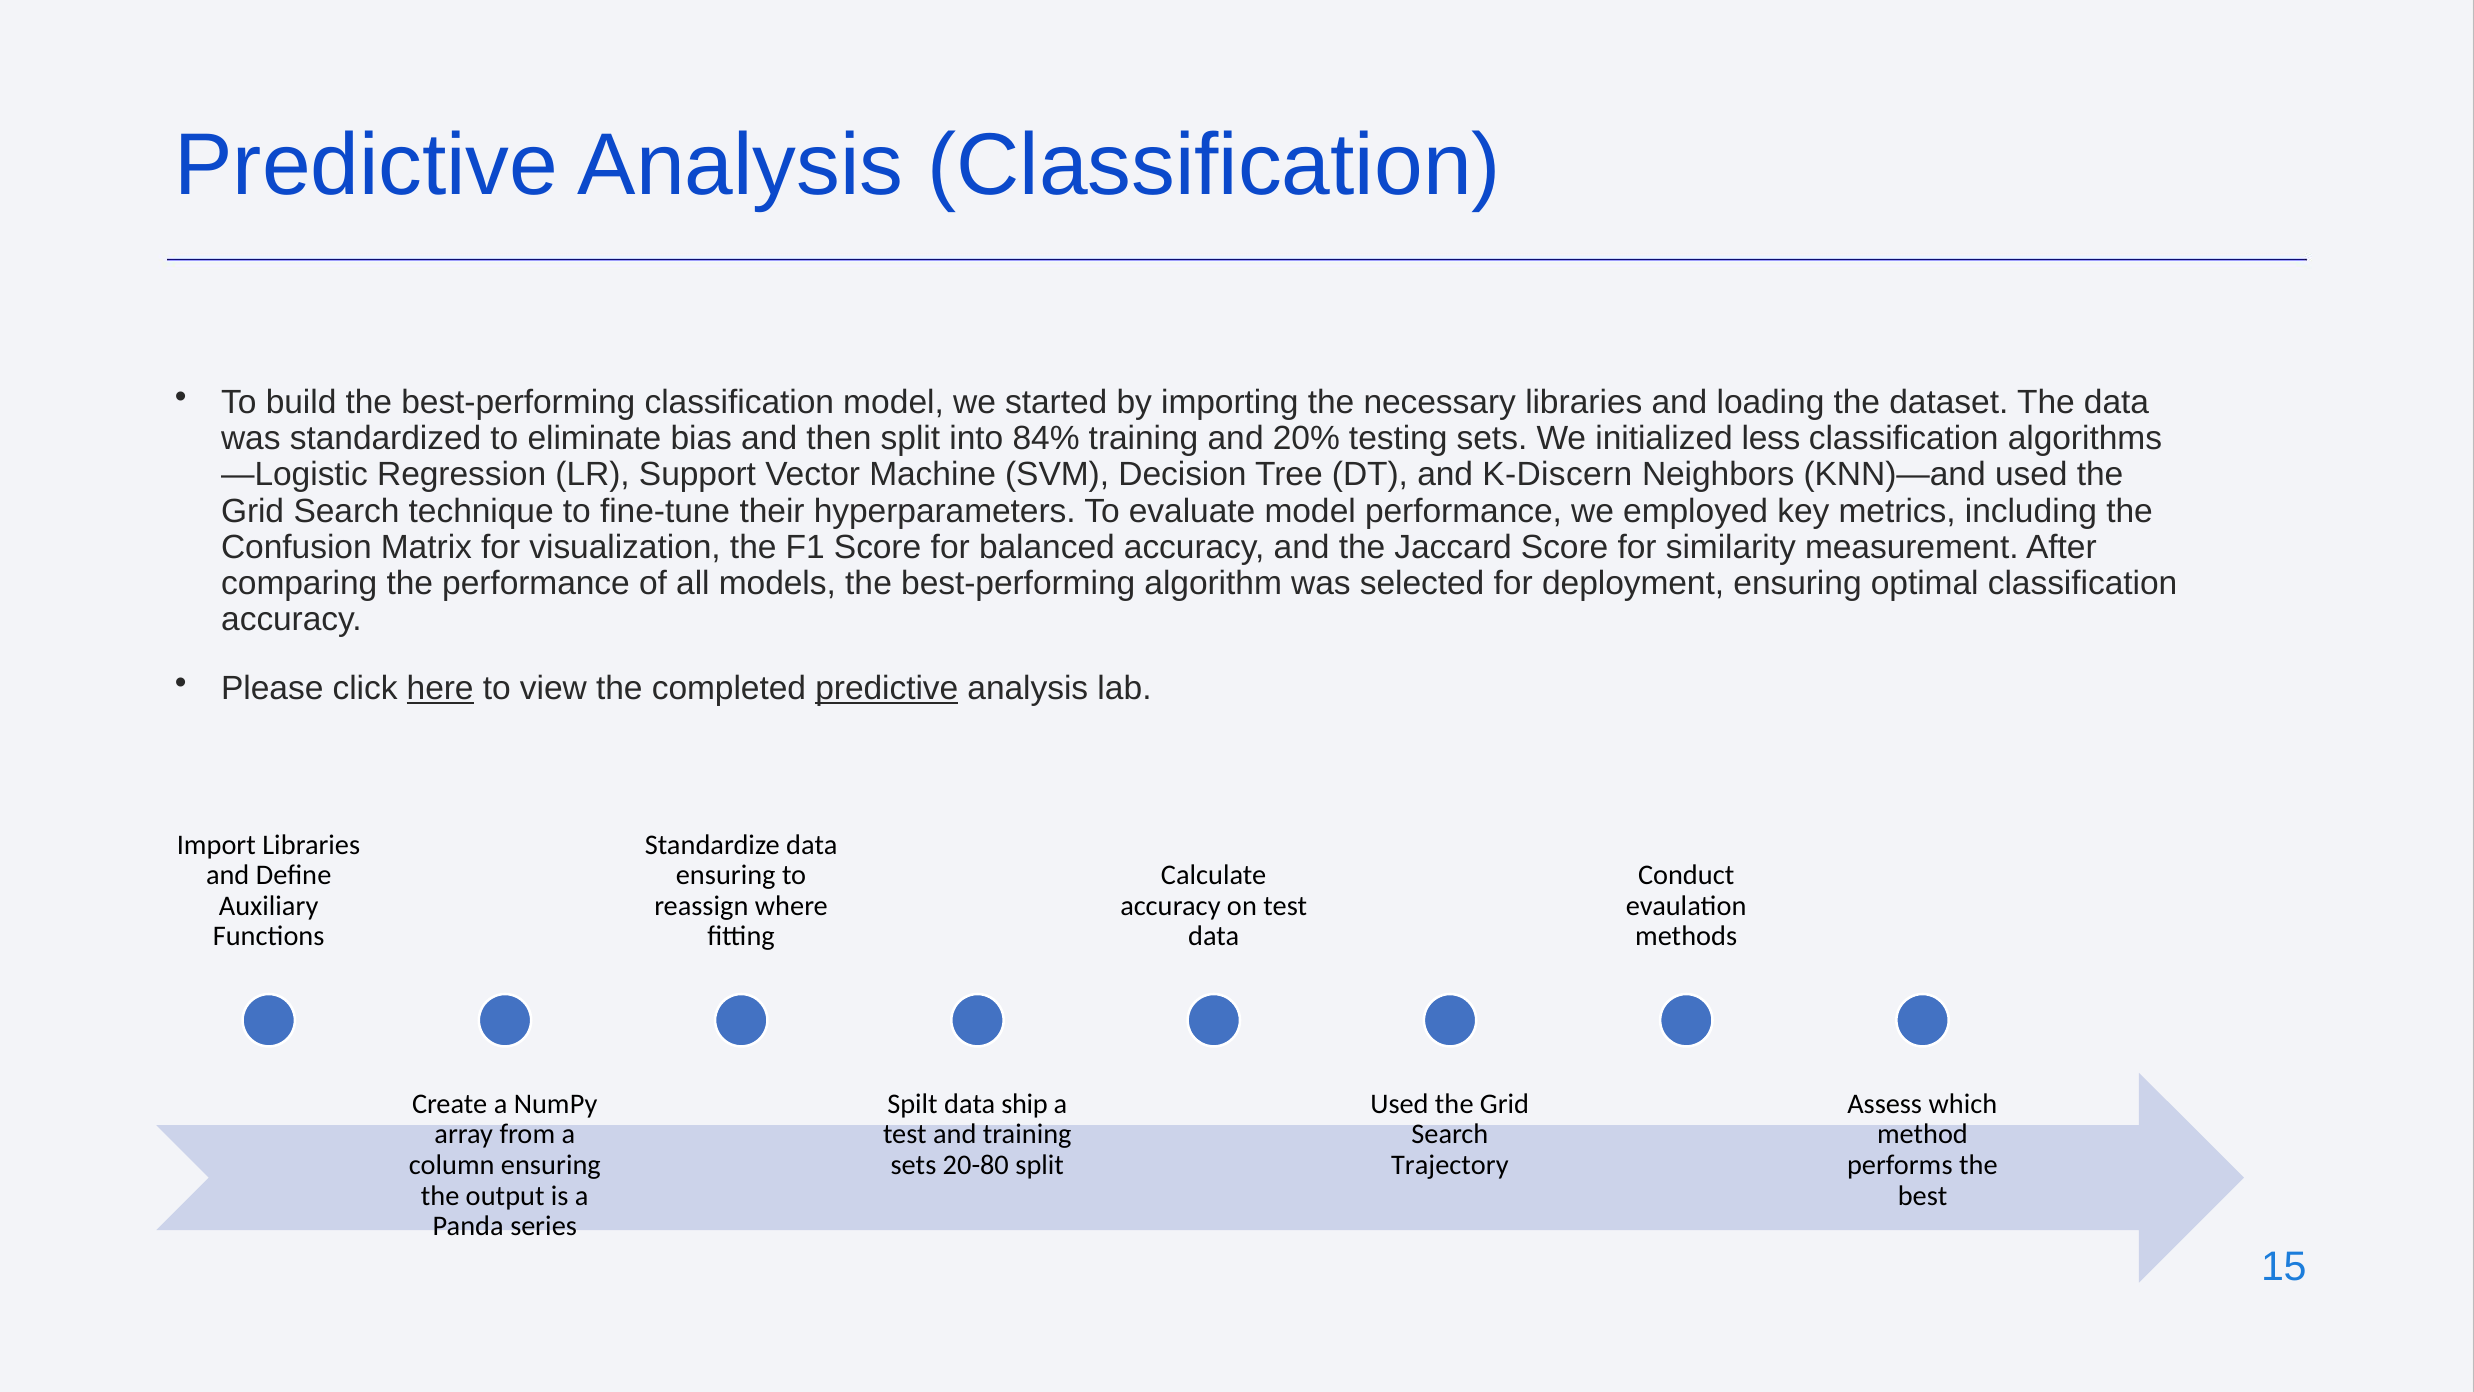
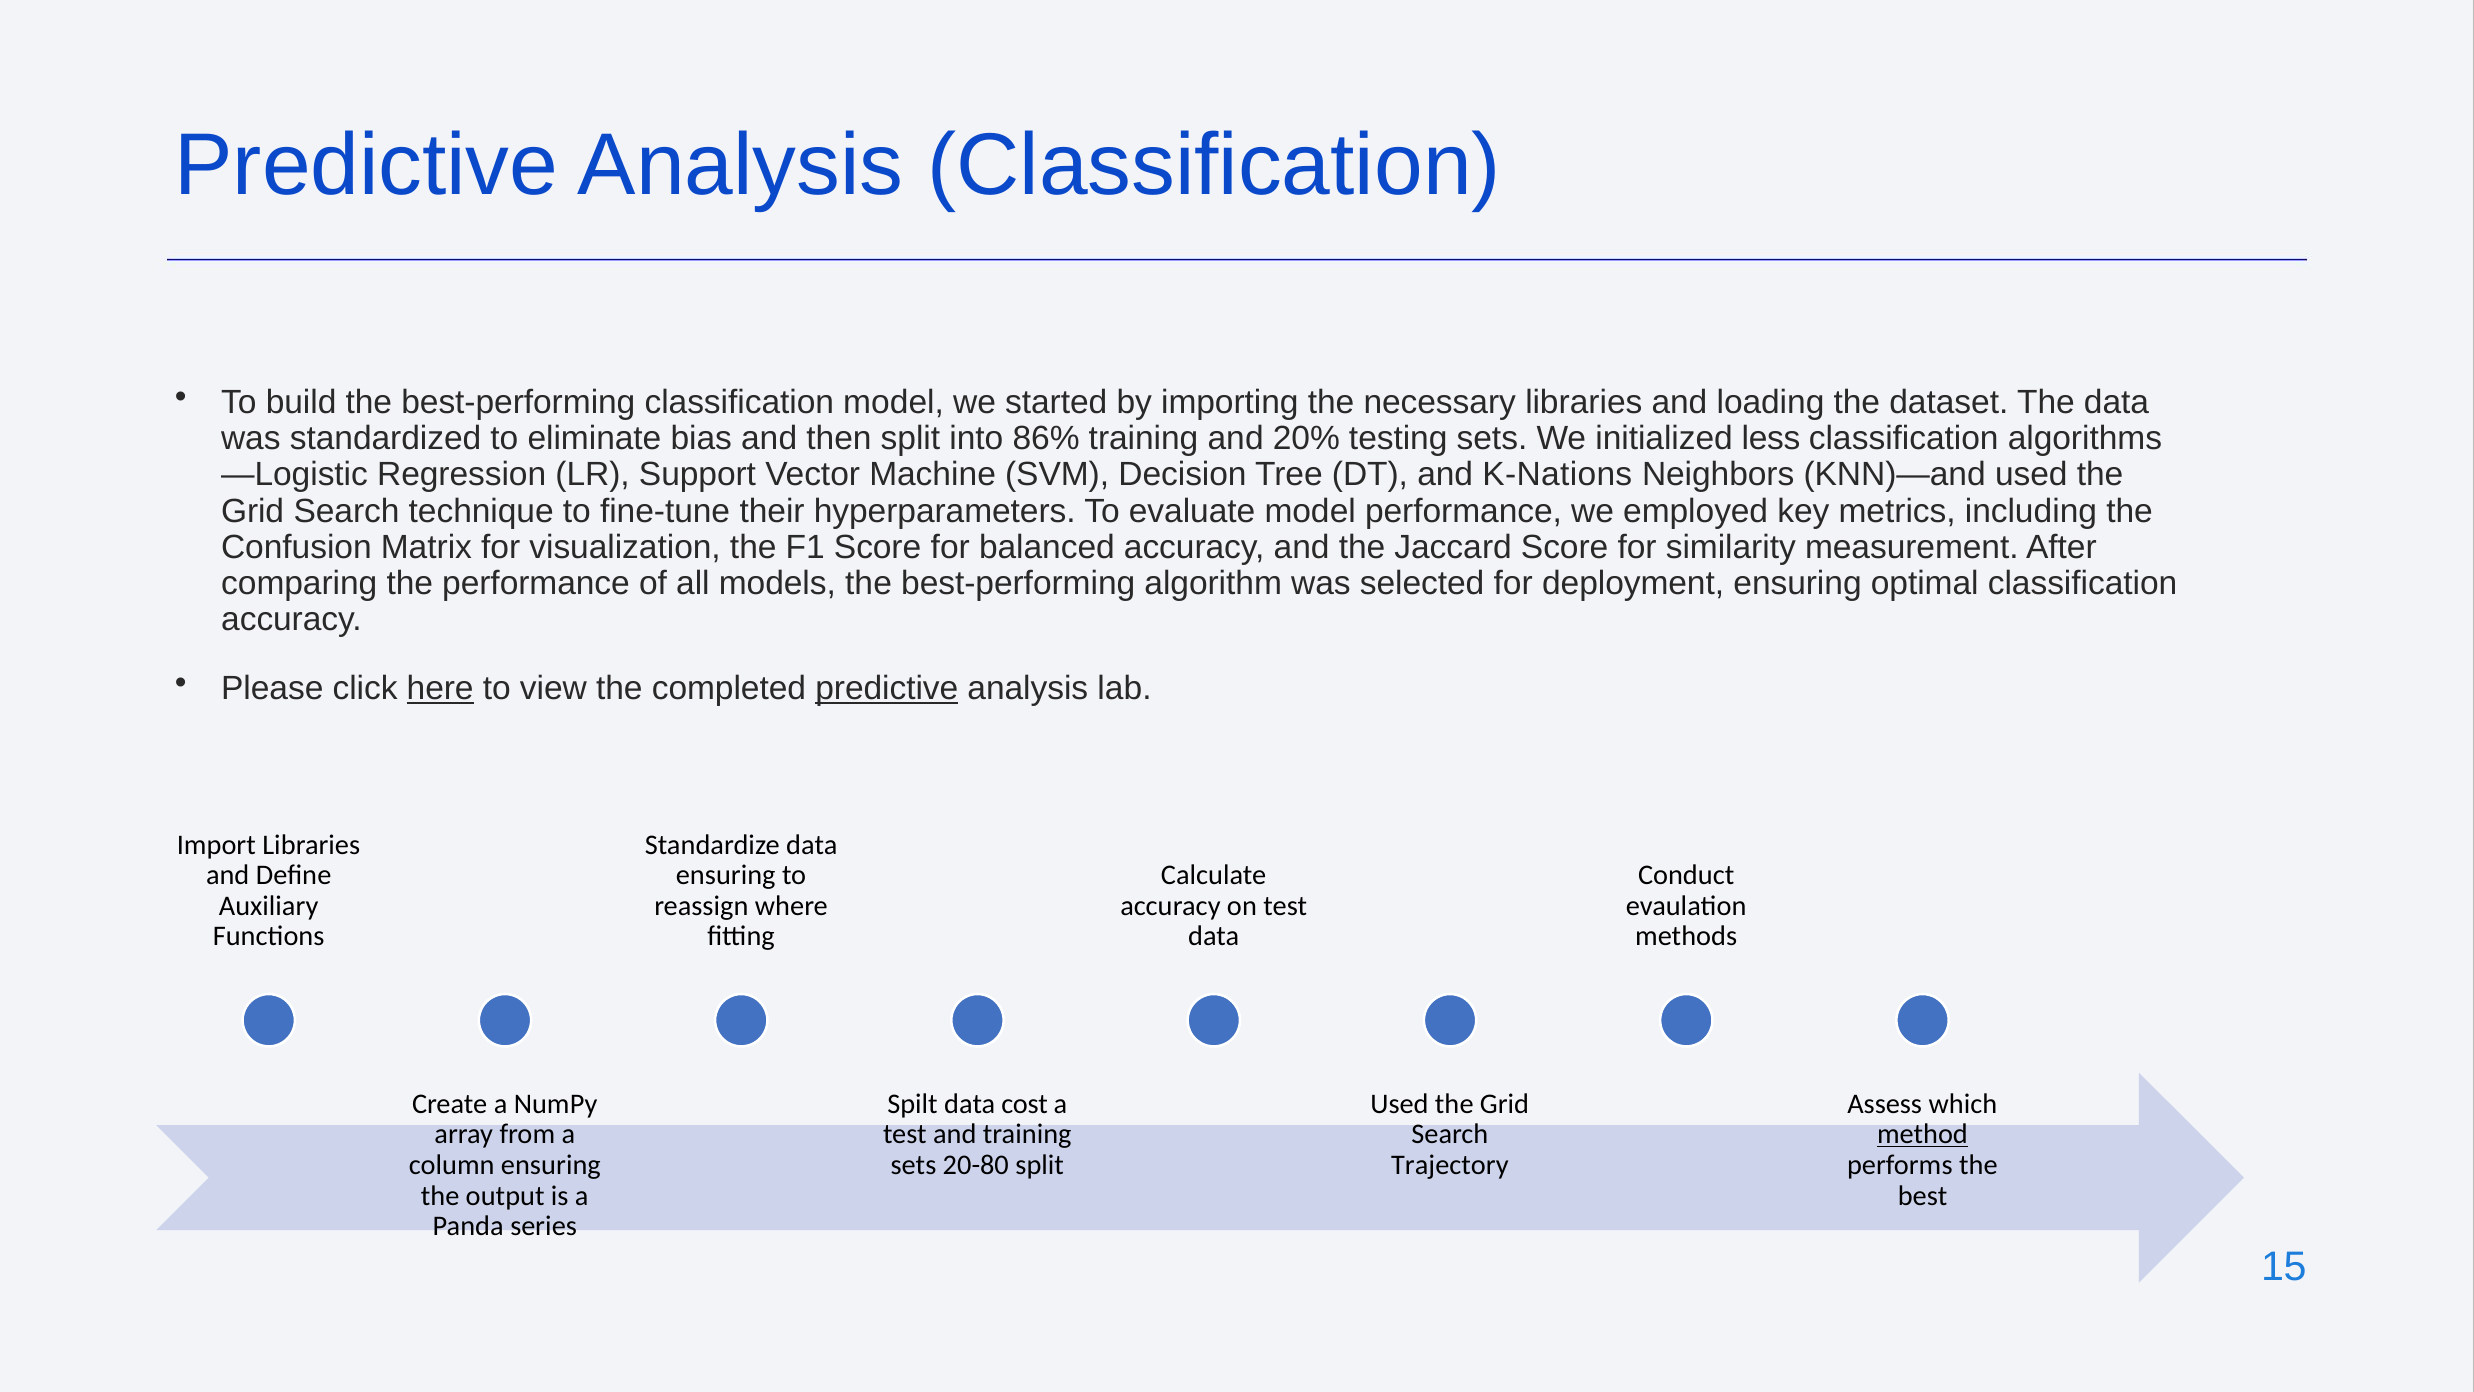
84%: 84% -> 86%
K-Discern: K-Discern -> K-Nations
ship: ship -> cost
method underline: none -> present
